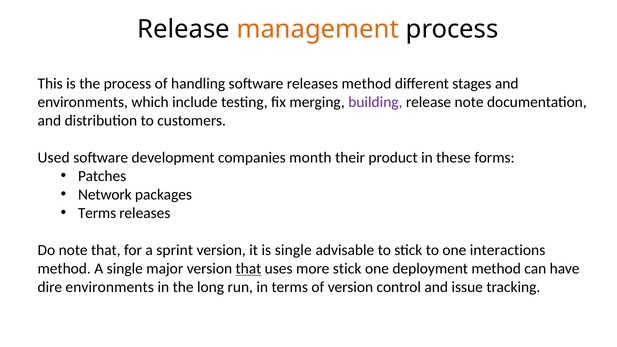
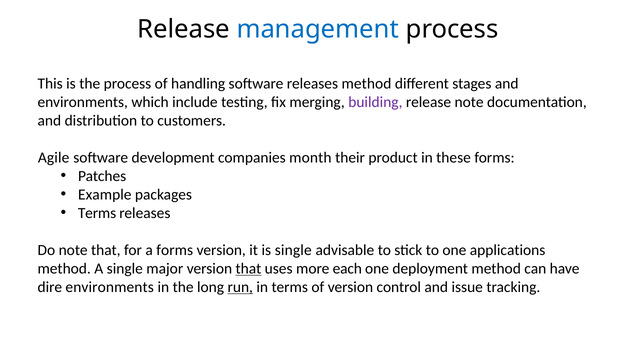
management colour: orange -> blue
Used: Used -> Agile
Network: Network -> Example
a sprint: sprint -> forms
interactions: interactions -> applications
more stick: stick -> each
run underline: none -> present
